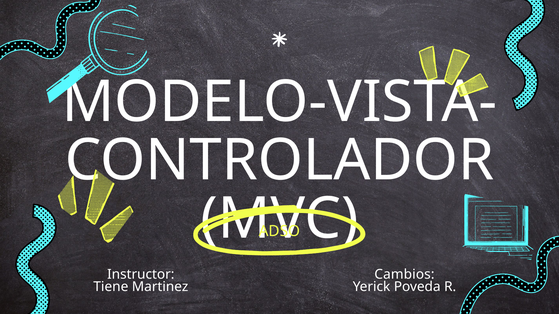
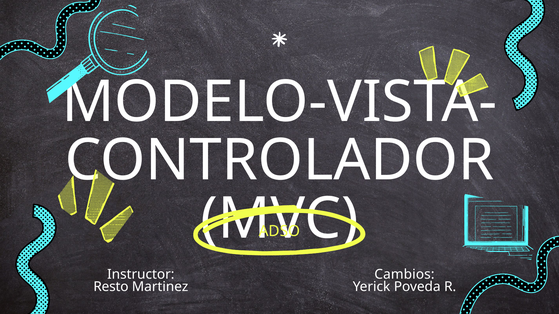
Tiene: Tiene -> Resto
